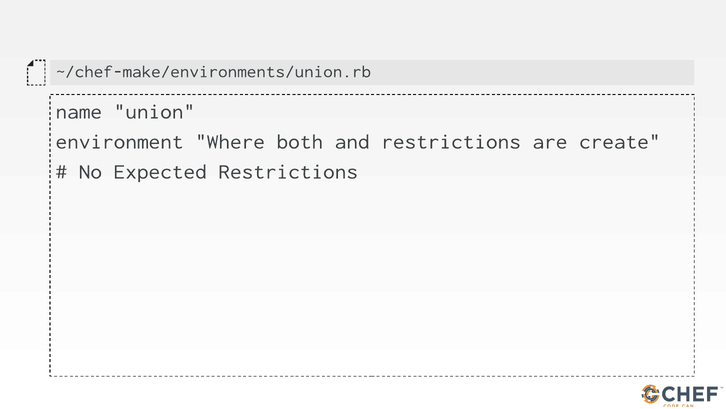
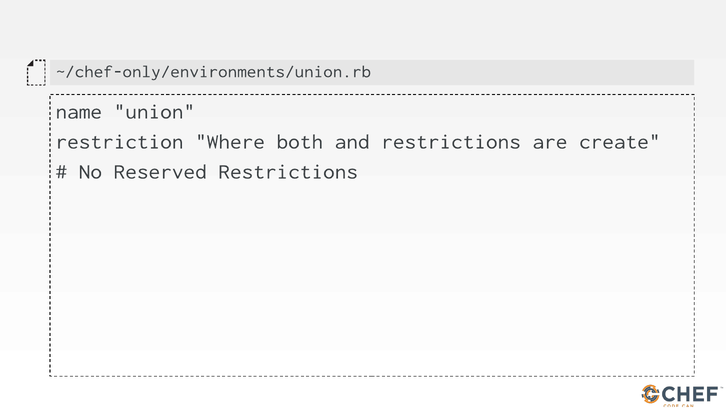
~/chef-make/environments/union.rb: ~/chef-make/environments/union.rb -> ~/chef-only/environments/union.rb
environment: environment -> restriction
Expected: Expected -> Reserved
